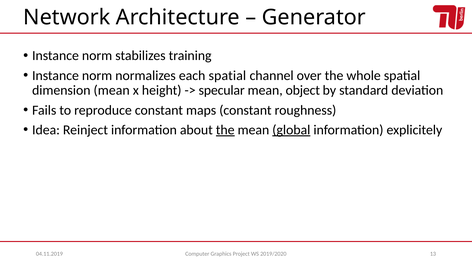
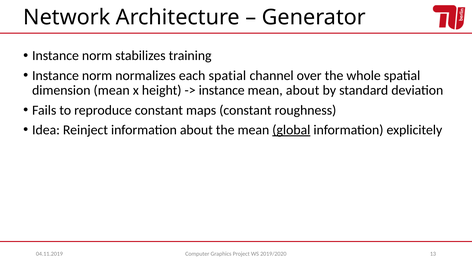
specular at (222, 90): specular -> instance
mean object: object -> about
the at (225, 130) underline: present -> none
